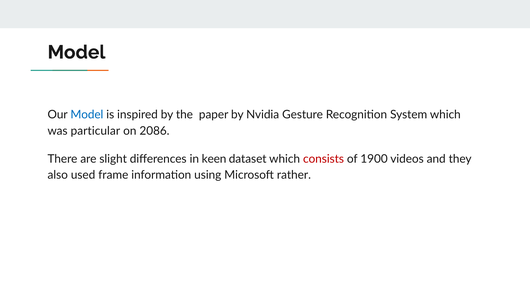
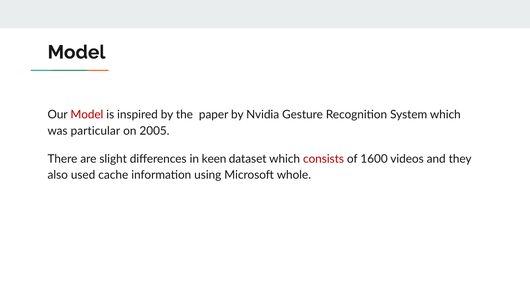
Model at (87, 115) colour: blue -> red
2086: 2086 -> 2005
1900: 1900 -> 1600
frame: frame -> cache
rather: rather -> whole
